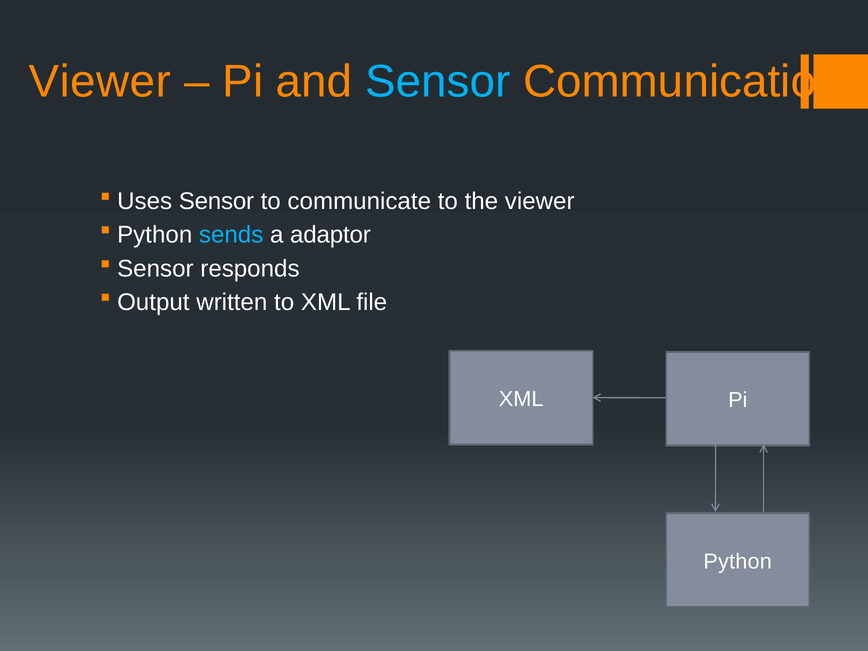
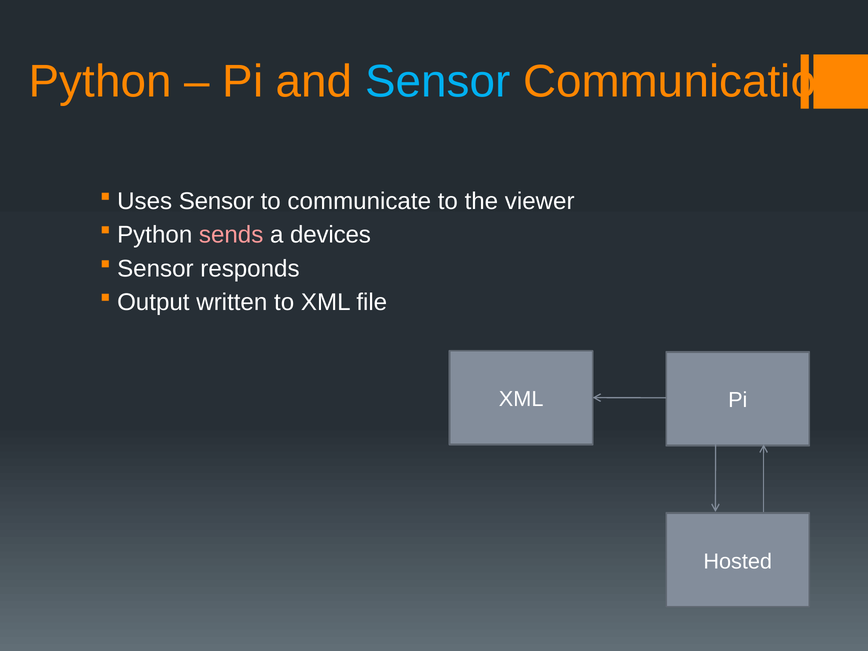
Viewer at (100, 82): Viewer -> Python
sends colour: light blue -> pink
adaptor: adaptor -> devices
Python at (738, 561): Python -> Hosted
